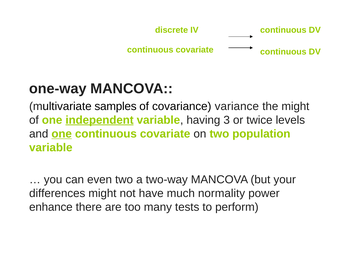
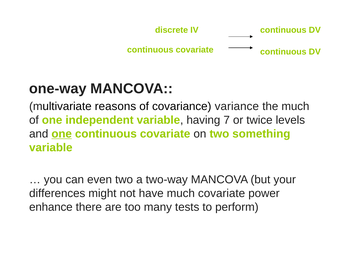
samples: samples -> reasons
the might: might -> much
independent underline: present -> none
3: 3 -> 7
population: population -> something
much normality: normality -> covariate
